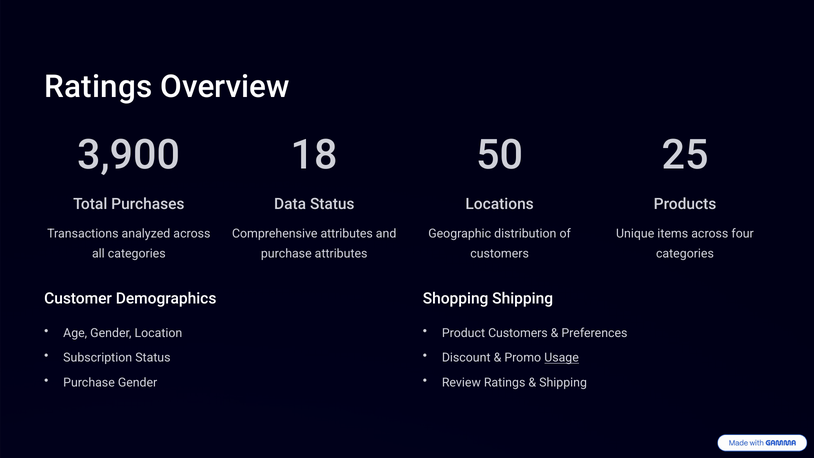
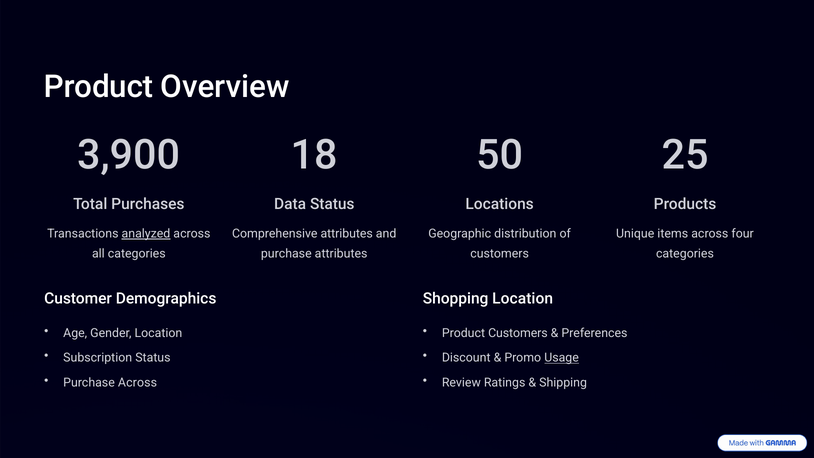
Ratings at (98, 87): Ratings -> Product
analyzed underline: none -> present
Shopping Shipping: Shipping -> Location
Purchase Gender: Gender -> Across
